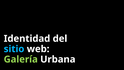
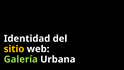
sitio colour: light blue -> yellow
